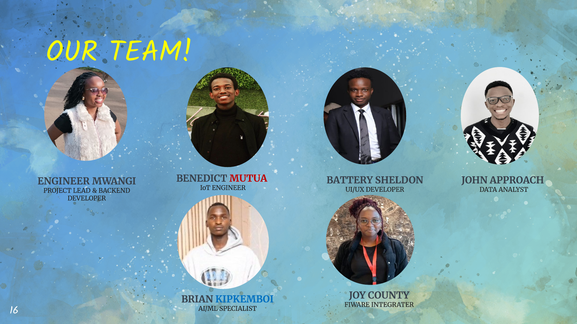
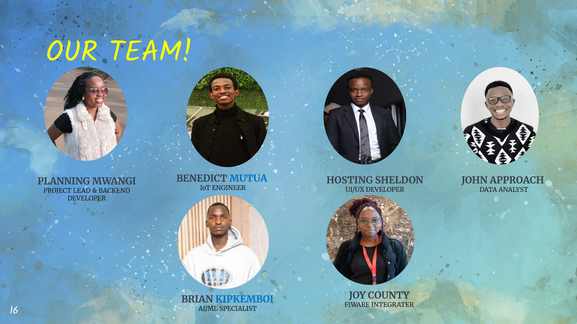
MUTUA colour: red -> blue
BATTERY: BATTERY -> HOSTING
ENGINEER at (64, 182): ENGINEER -> PLANNING
